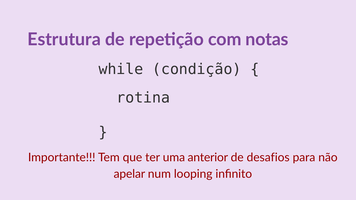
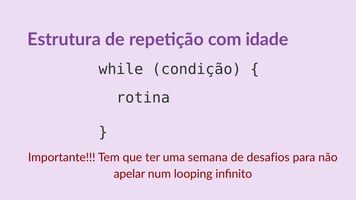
notas: notas -> idade
anterior: anterior -> semana
